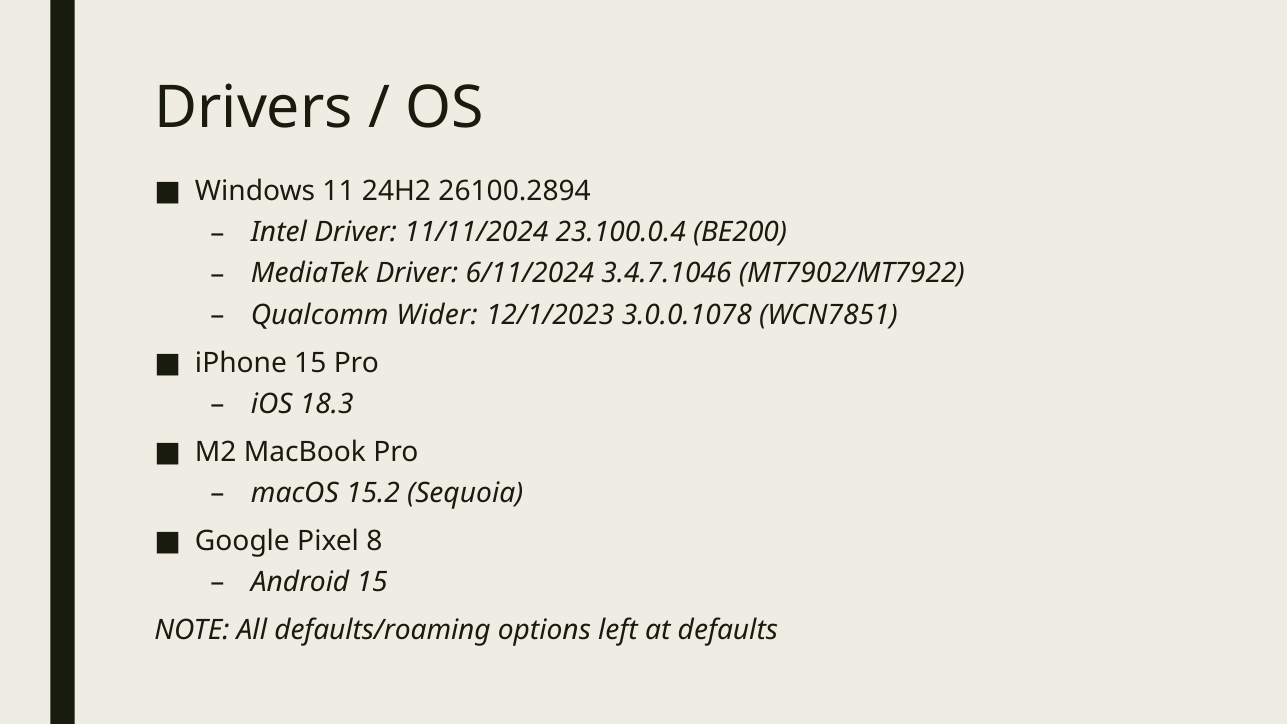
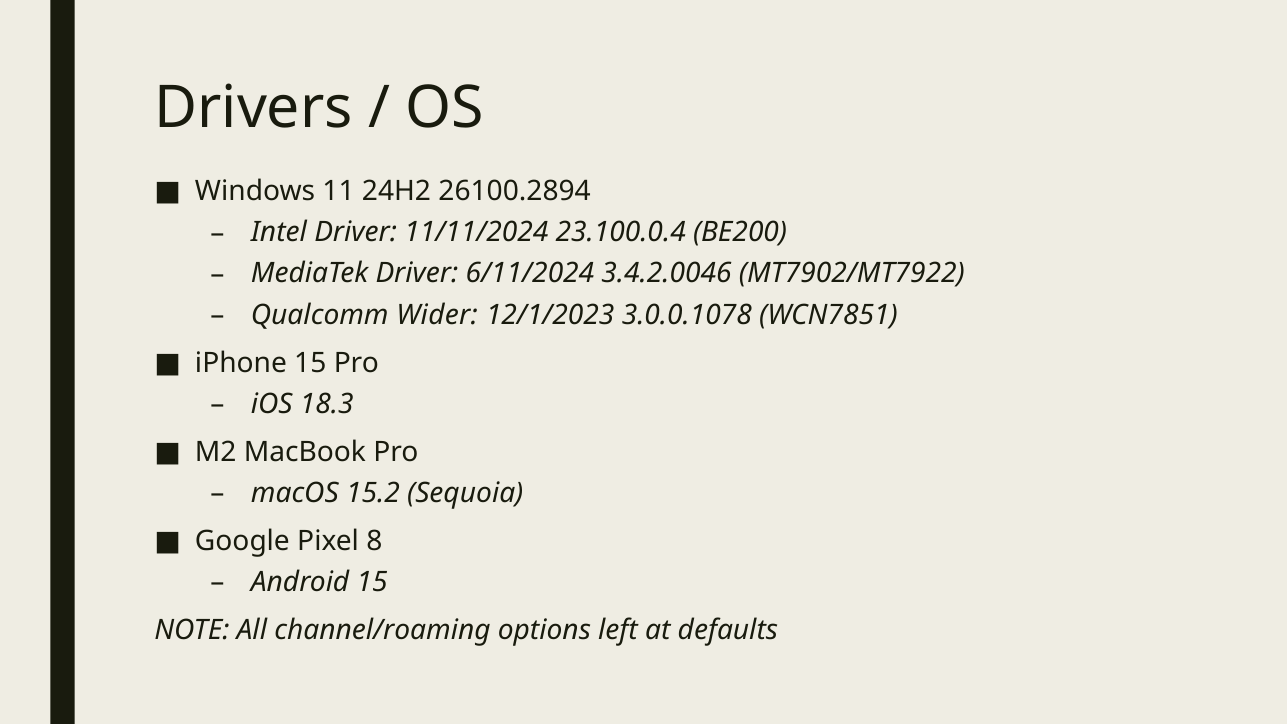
3.4.7.1046: 3.4.7.1046 -> 3.4.2.0046
defaults/roaming: defaults/roaming -> channel/roaming
